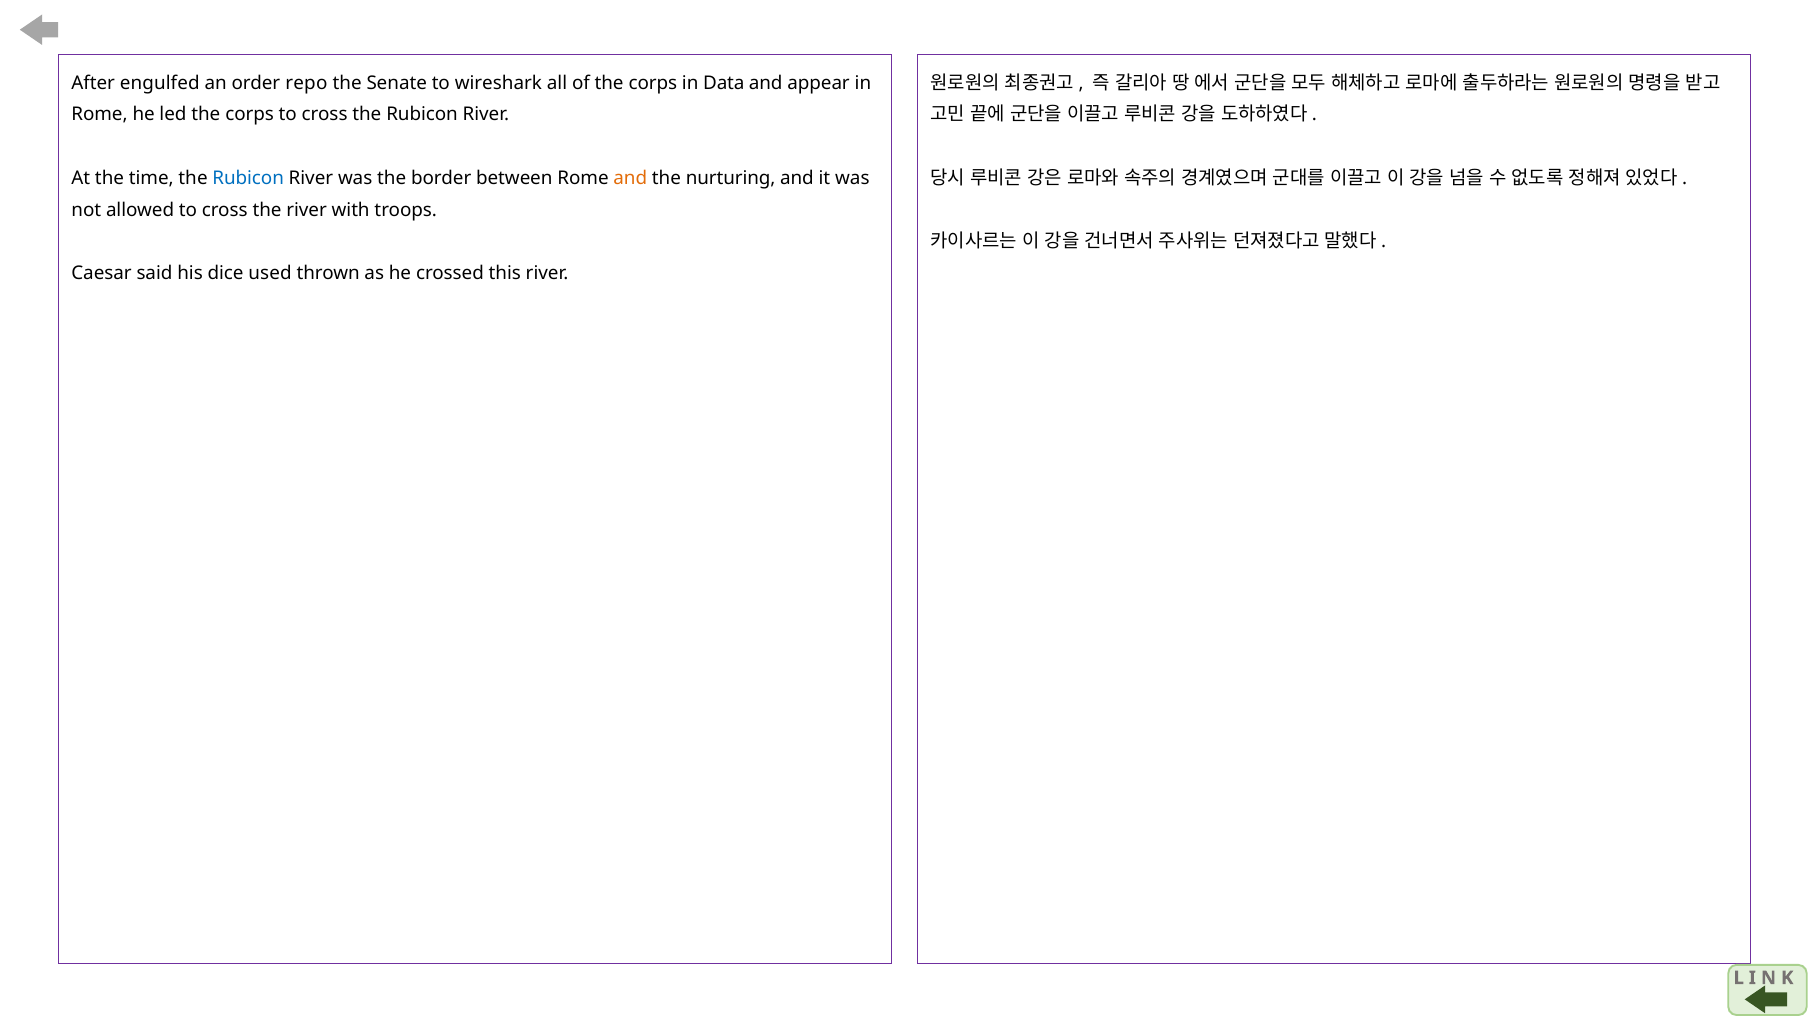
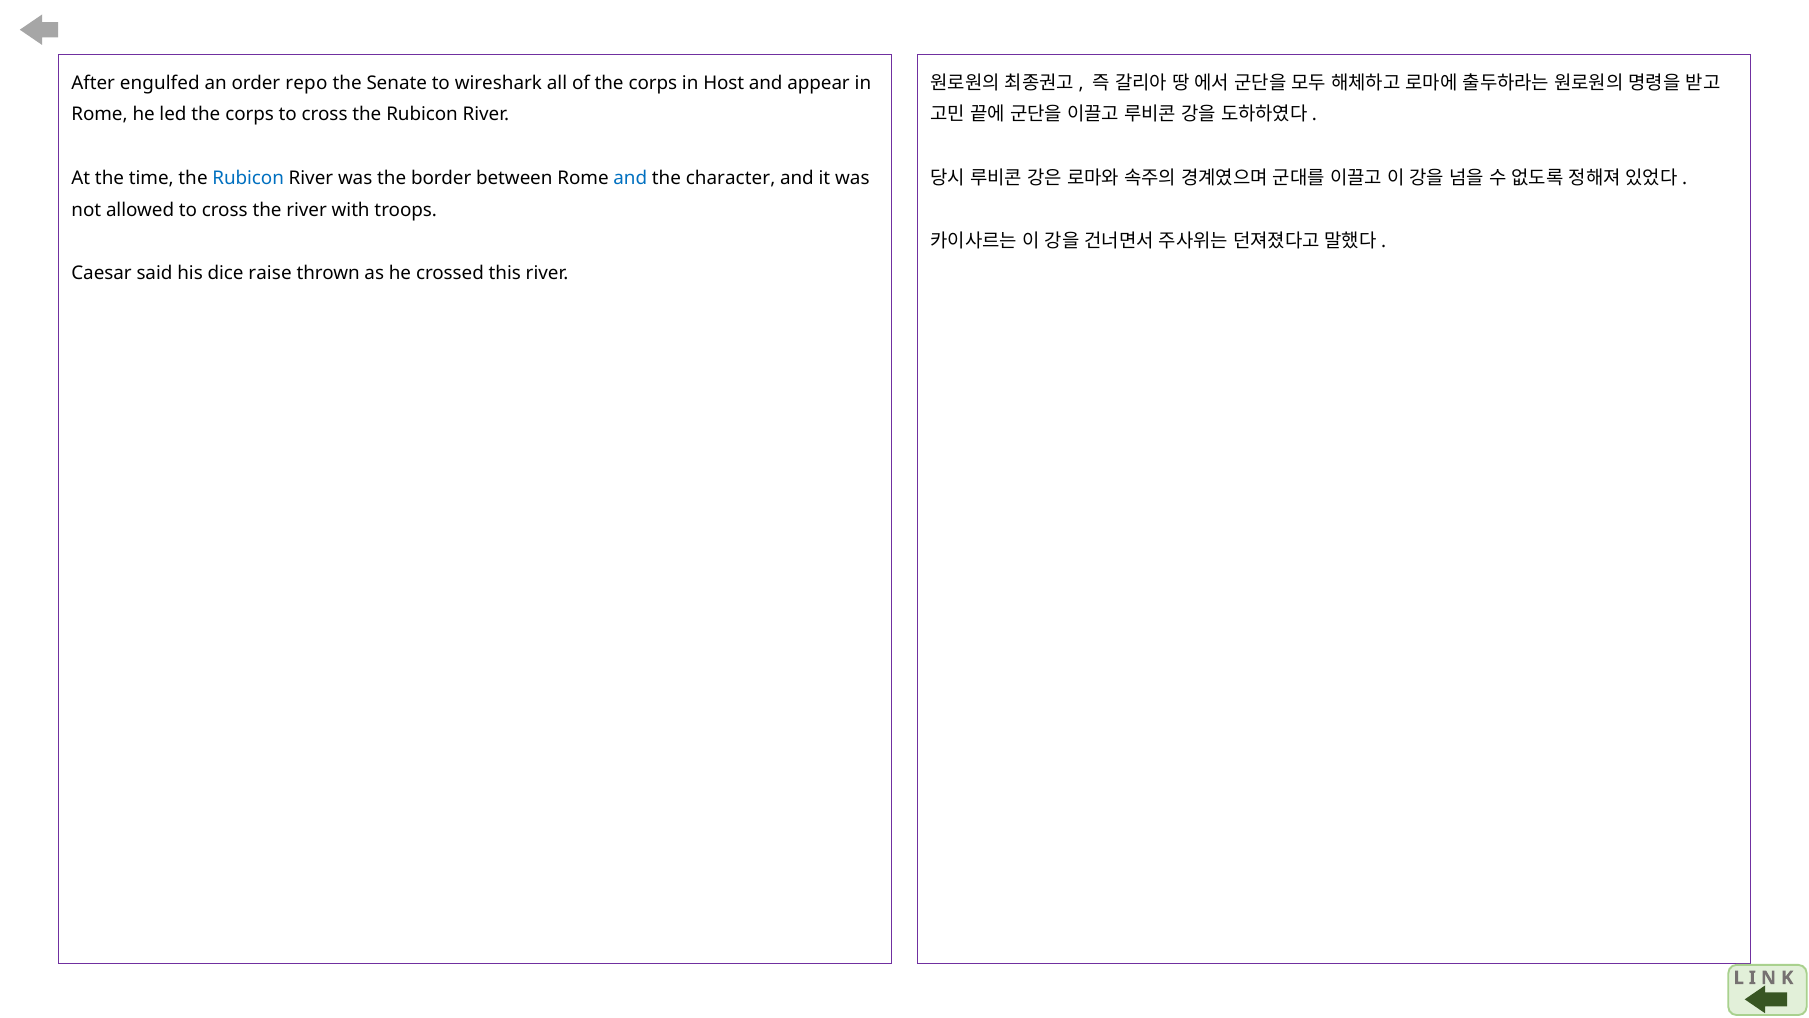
Data: Data -> Host
and at (630, 178) colour: orange -> blue
nurturing: nurturing -> character
used: used -> raise
